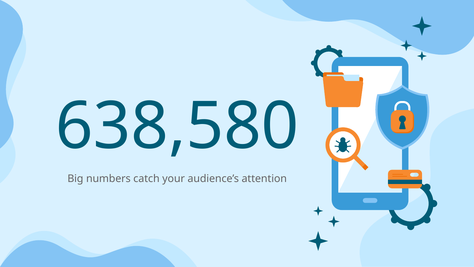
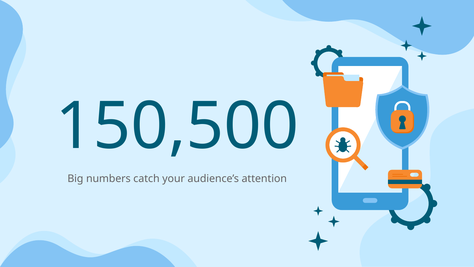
638,580: 638,580 -> 150,500
